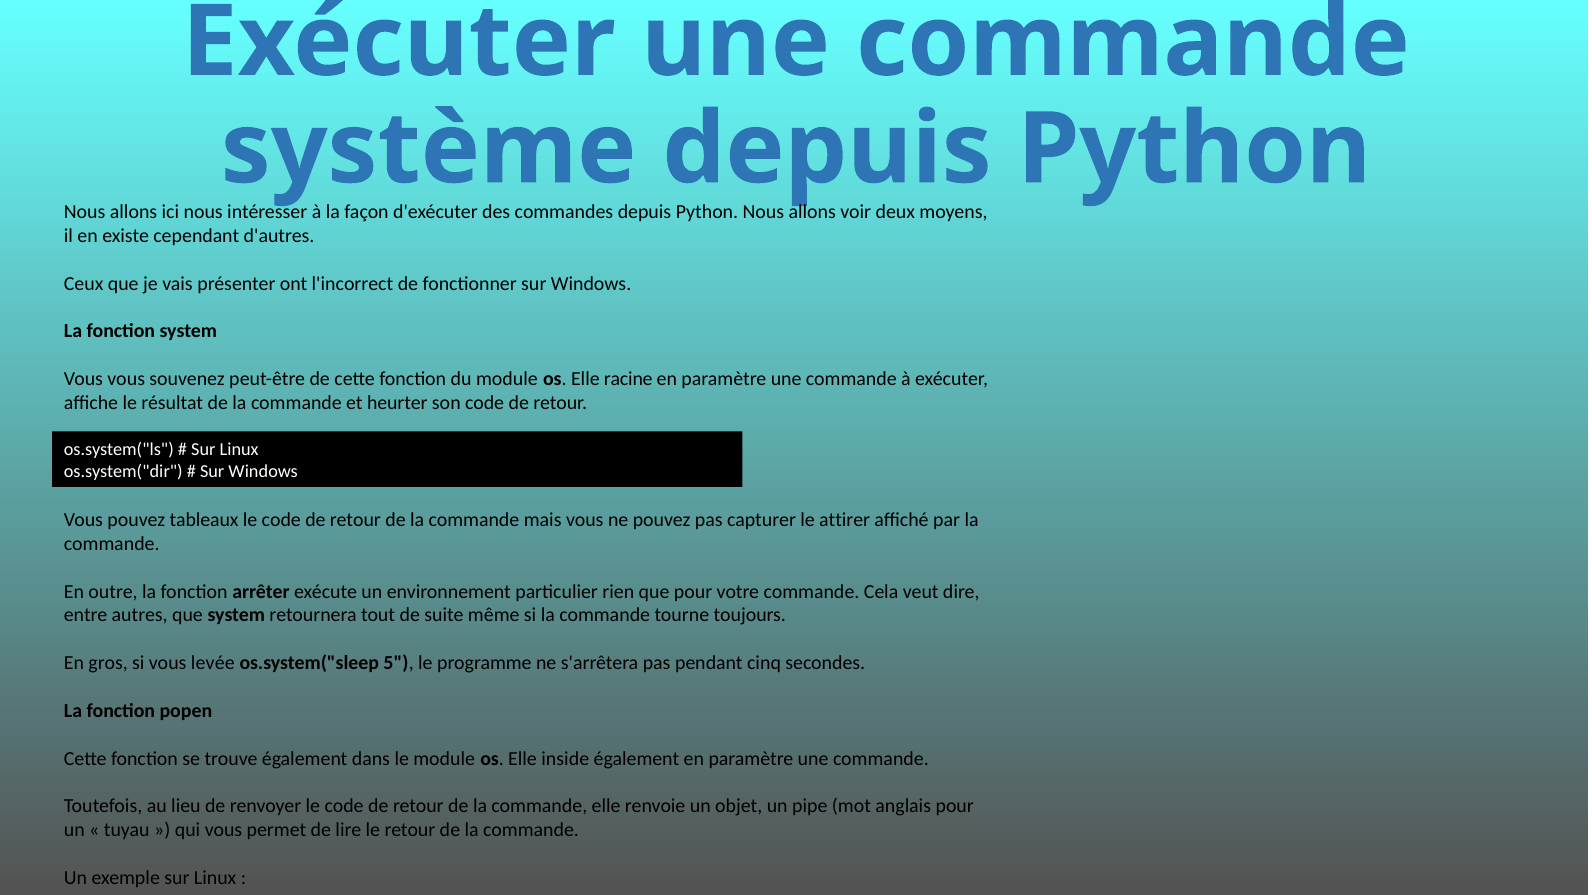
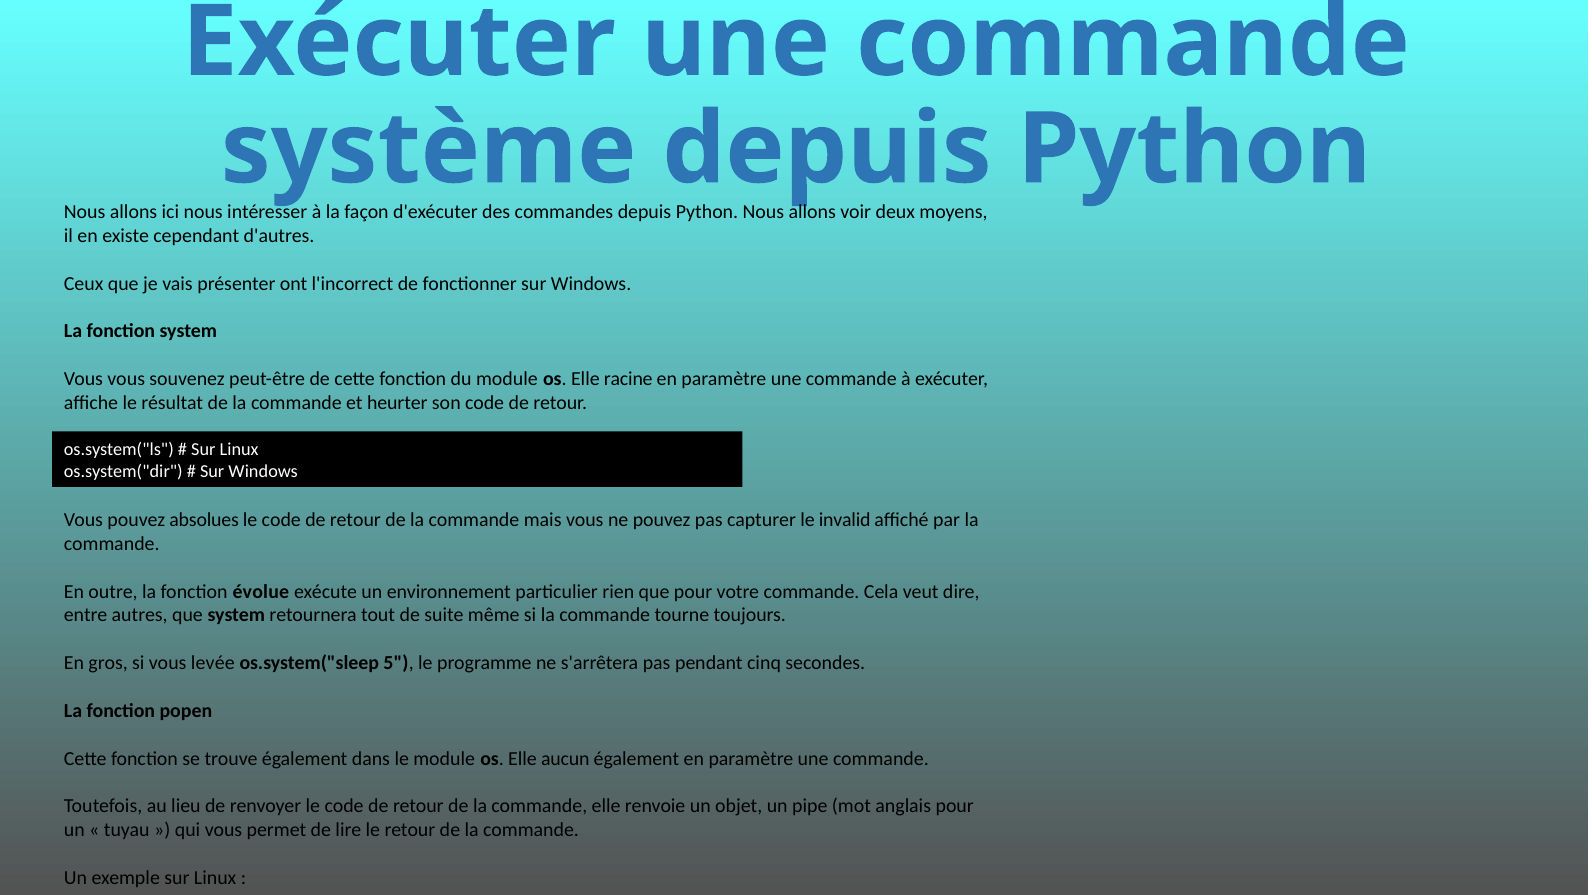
tableaux: tableaux -> absolues
attirer: attirer -> invalid
arrêter: arrêter -> évolue
inside: inside -> aucun
